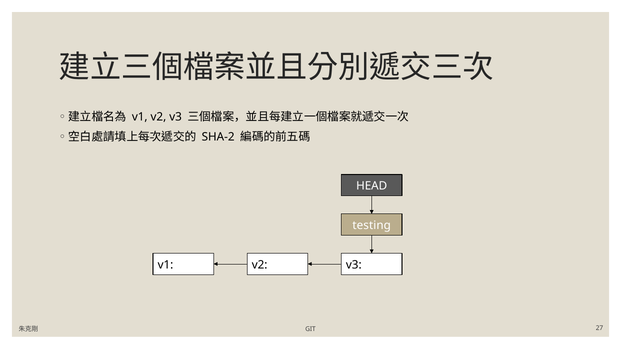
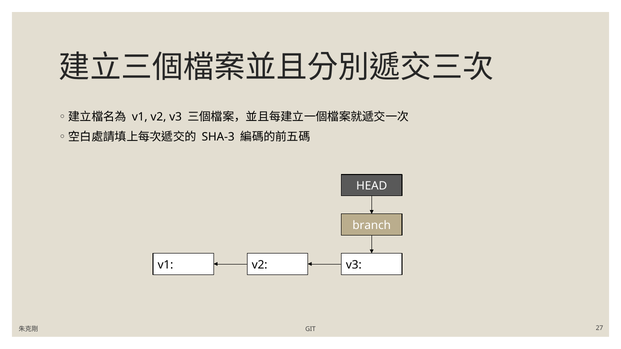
SHA-2: SHA-2 -> SHA-3
testing: testing -> branch
